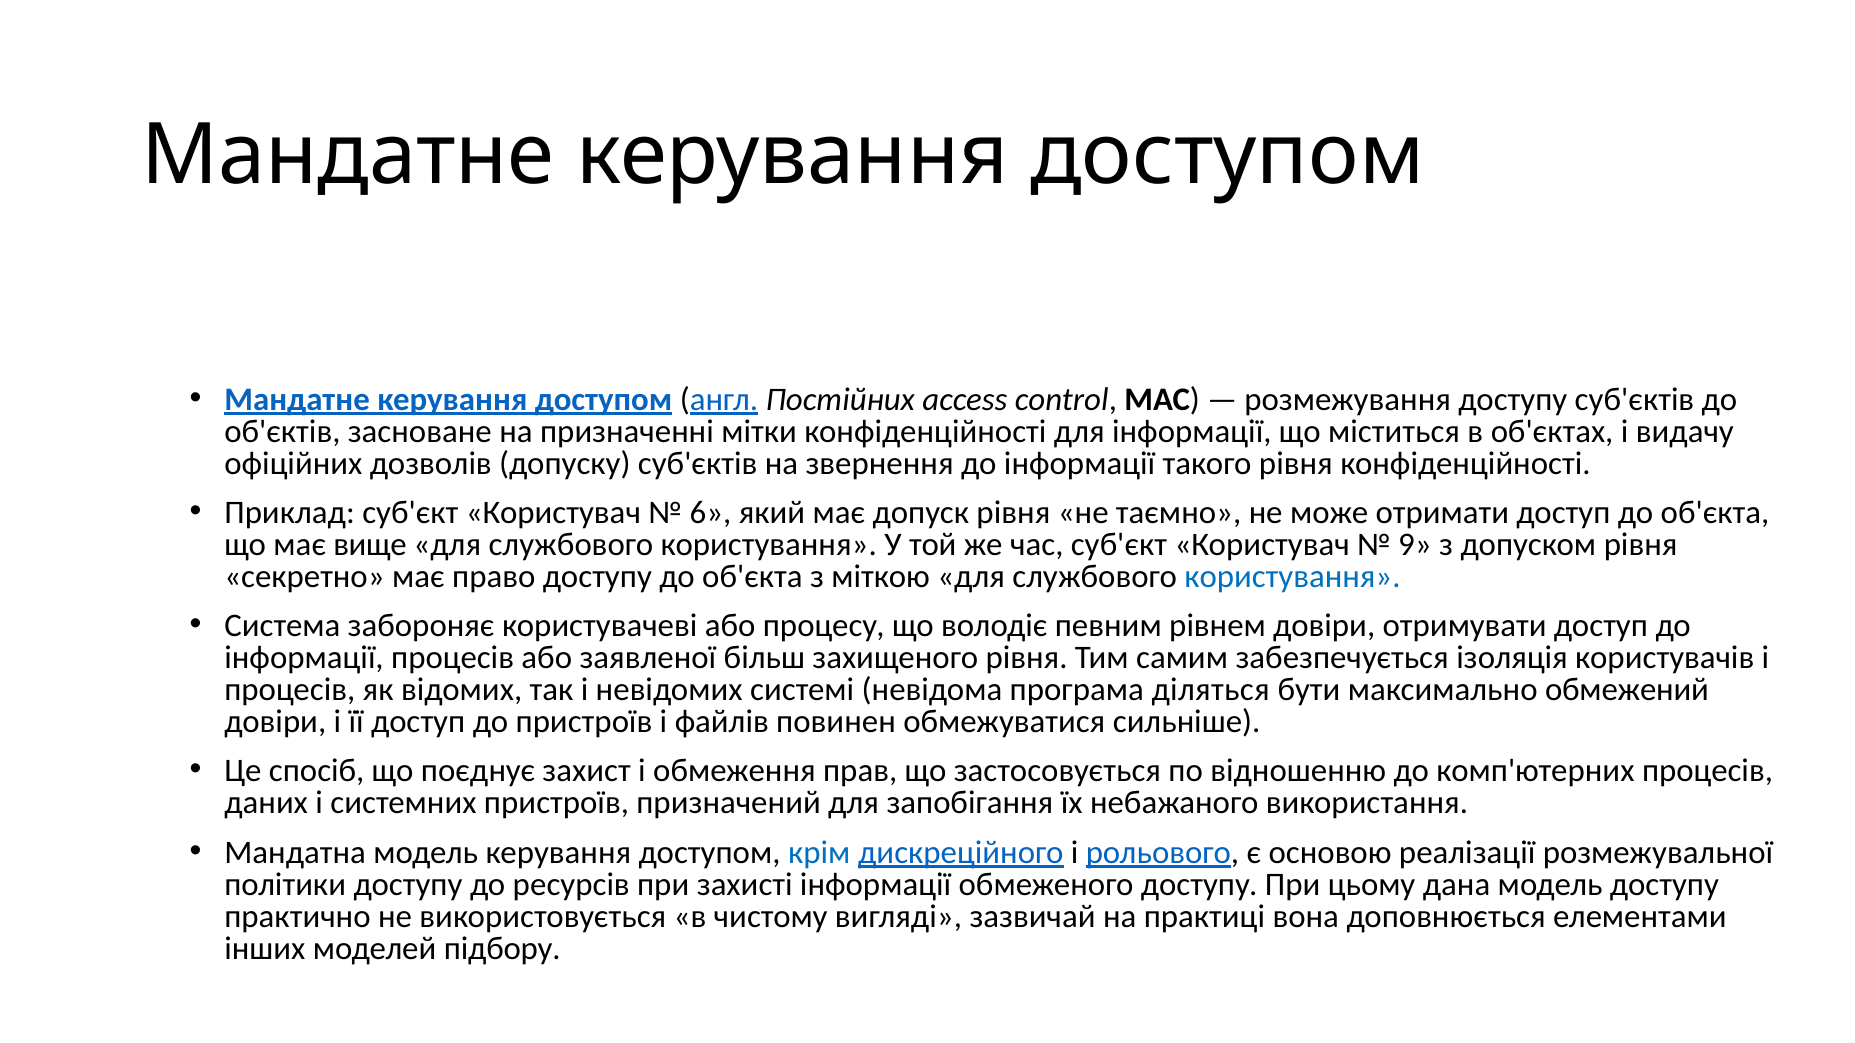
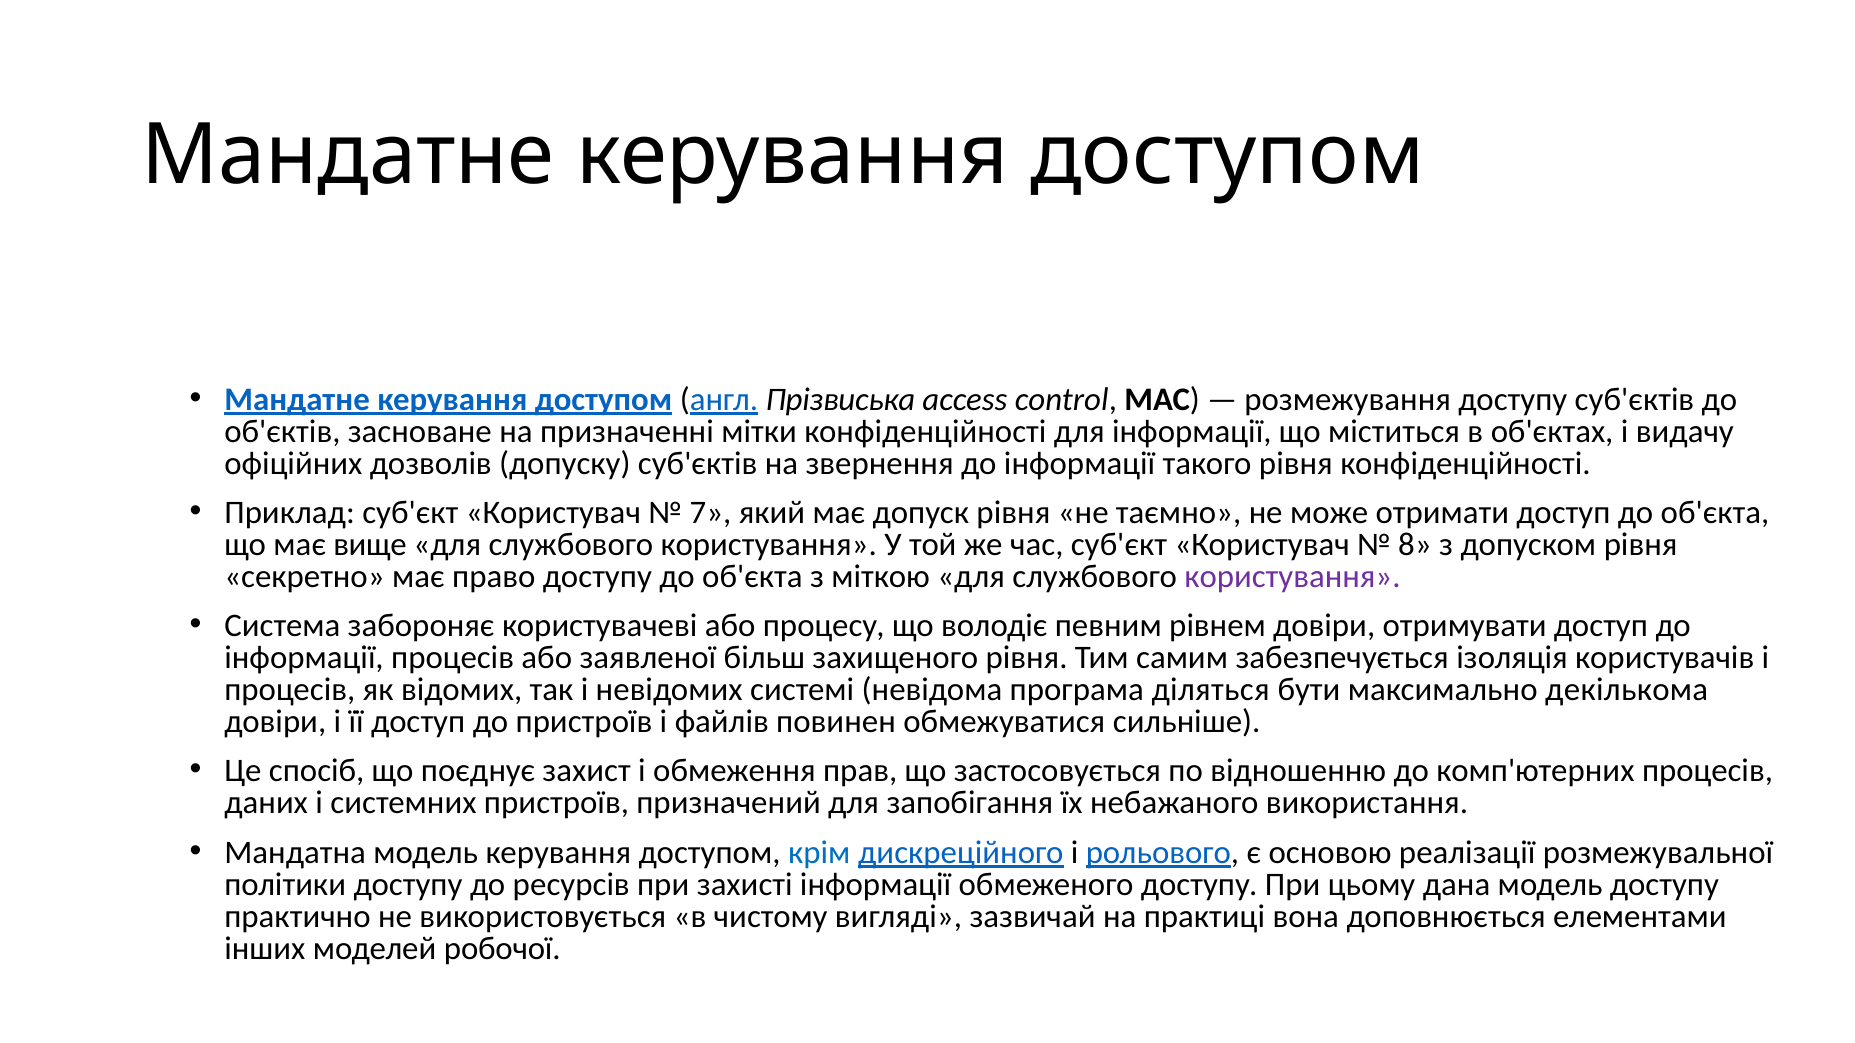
Постійних: Постійних -> Прізвиська
6: 6 -> 7
9: 9 -> 8
користування at (1292, 577) colour: blue -> purple
обмежений: обмежений -> декількома
підбору: підбору -> робочої
